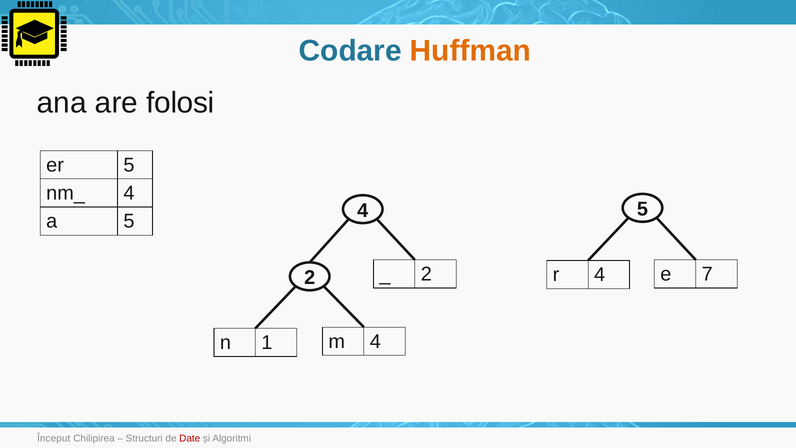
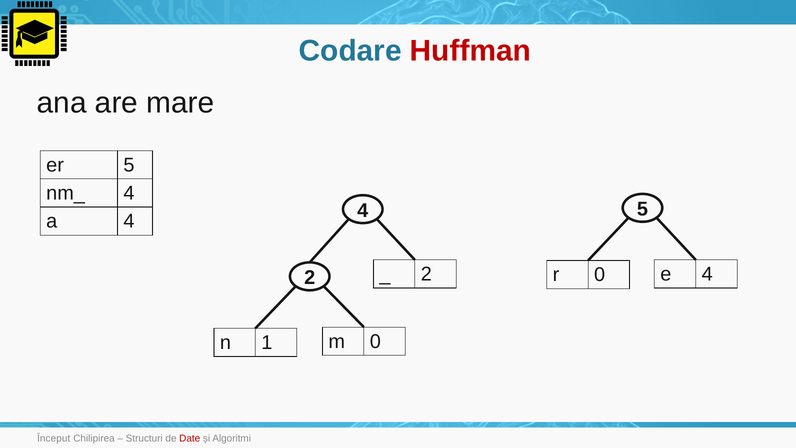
Huffman colour: orange -> red
folosi: folosi -> mare
a 5: 5 -> 4
r 4: 4 -> 0
e 7: 7 -> 4
m 4: 4 -> 0
